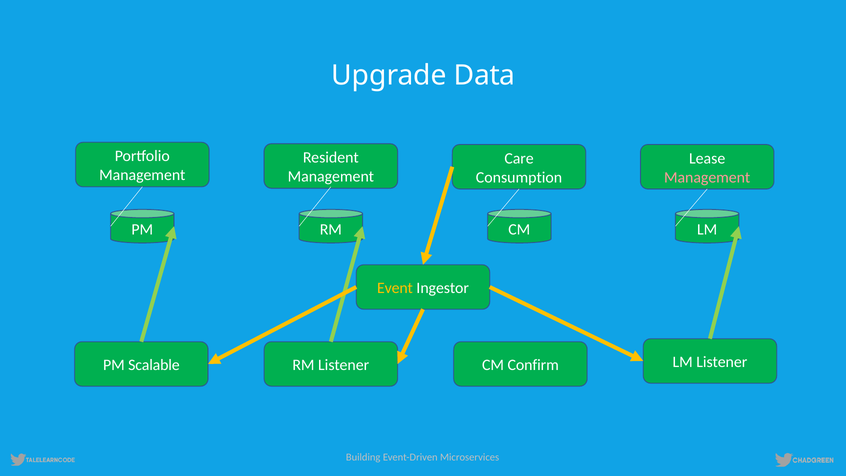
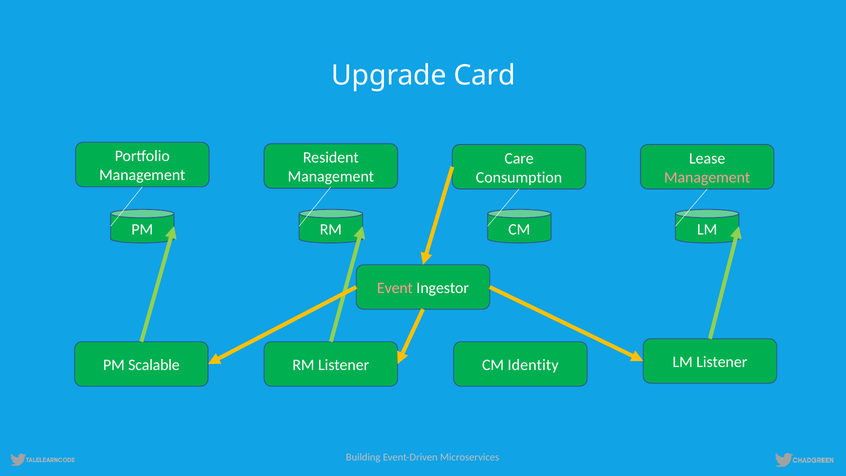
Data: Data -> Card
Event colour: yellow -> pink
Confirm: Confirm -> Identity
